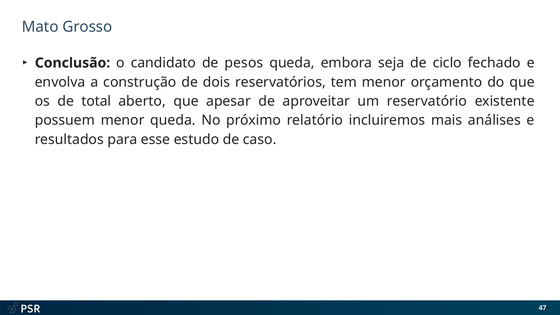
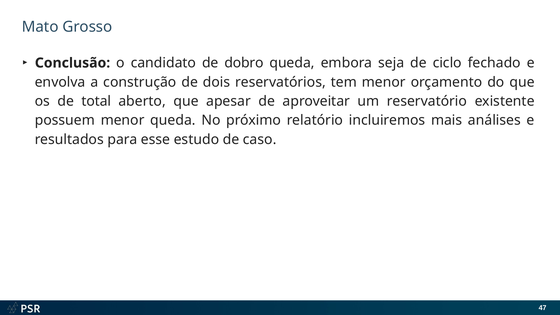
pesos: pesos -> dobro
